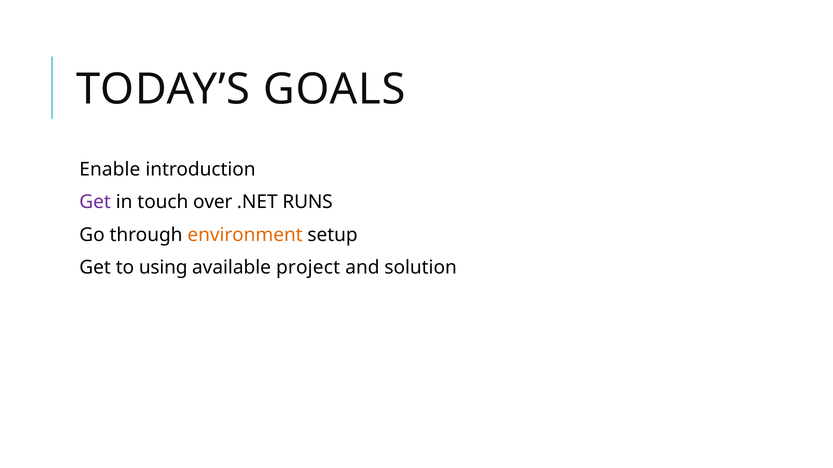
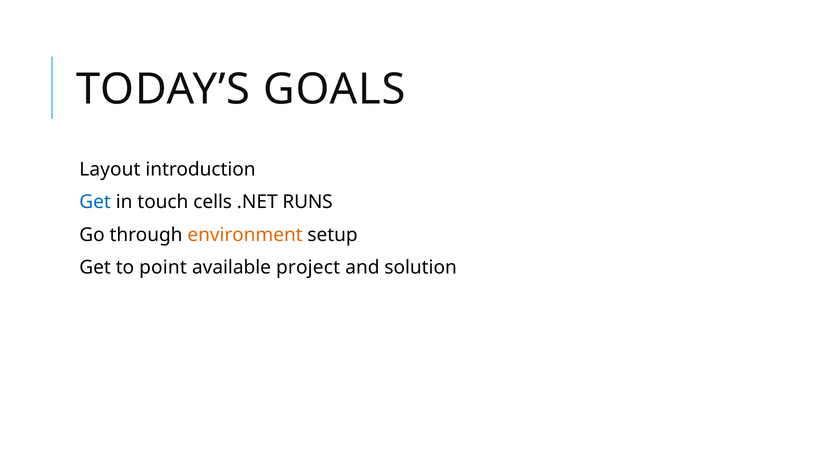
Enable: Enable -> Layout
Get at (95, 202) colour: purple -> blue
over: over -> cells
using: using -> point
